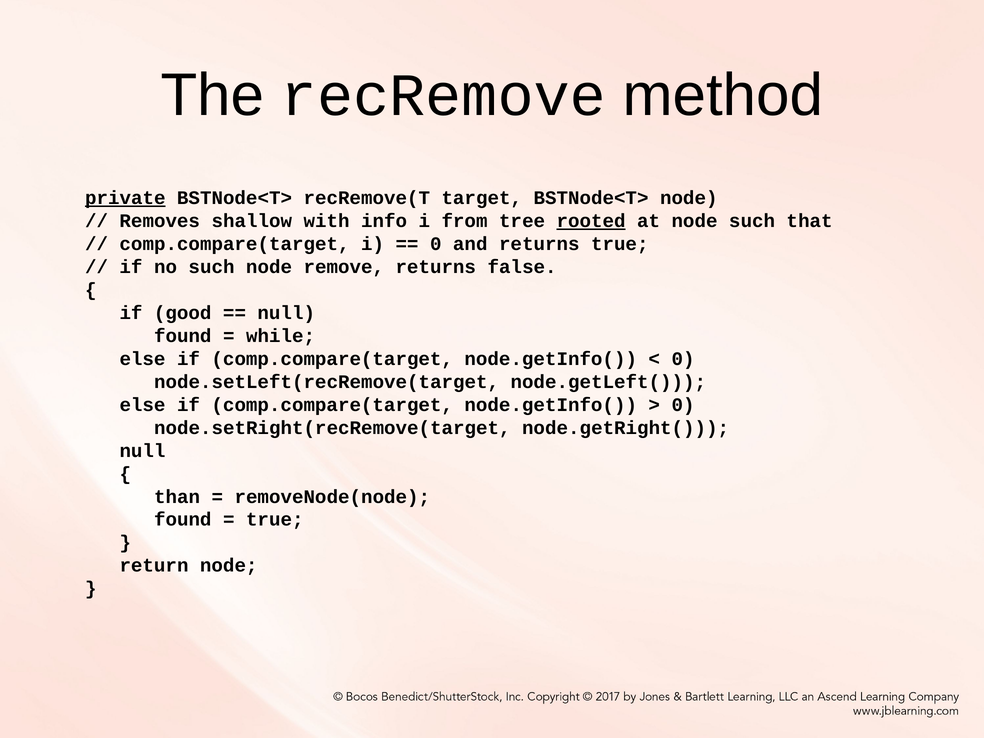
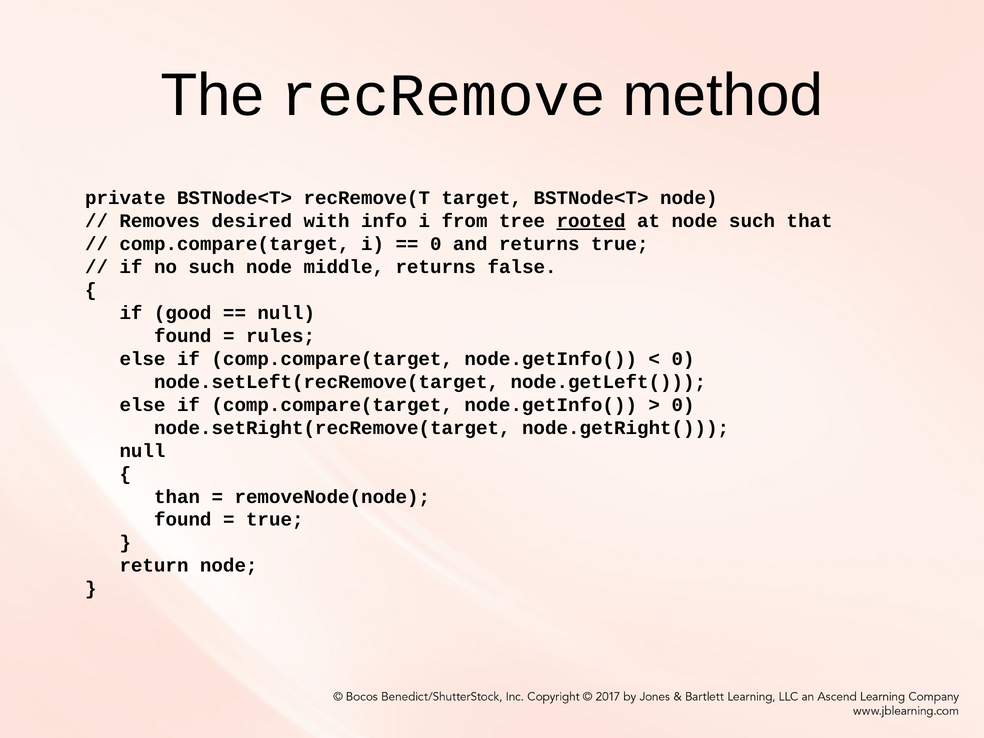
private underline: present -> none
shallow: shallow -> desired
remove: remove -> middle
while: while -> rules
